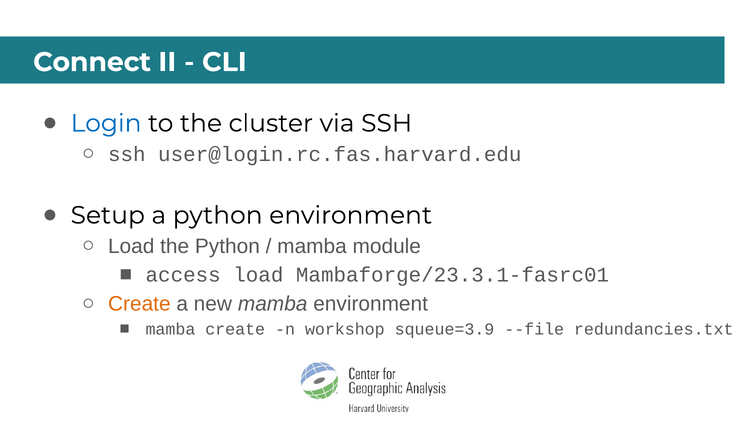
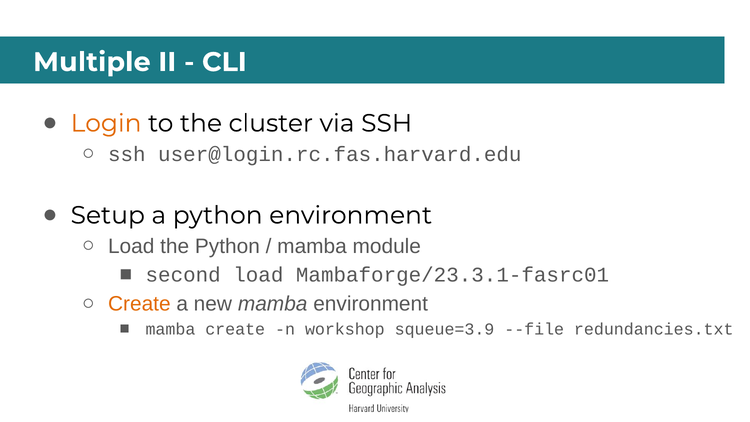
Connect: Connect -> Multiple
Login colour: blue -> orange
access: access -> second
